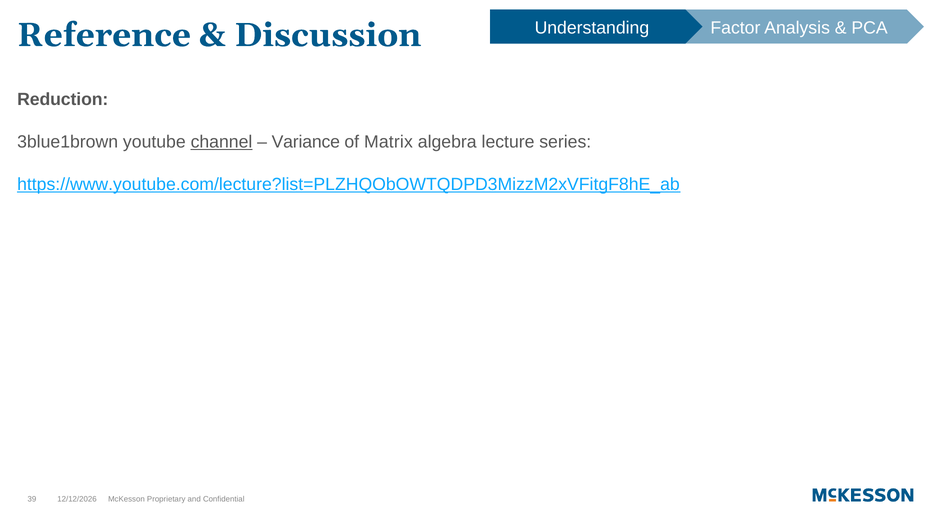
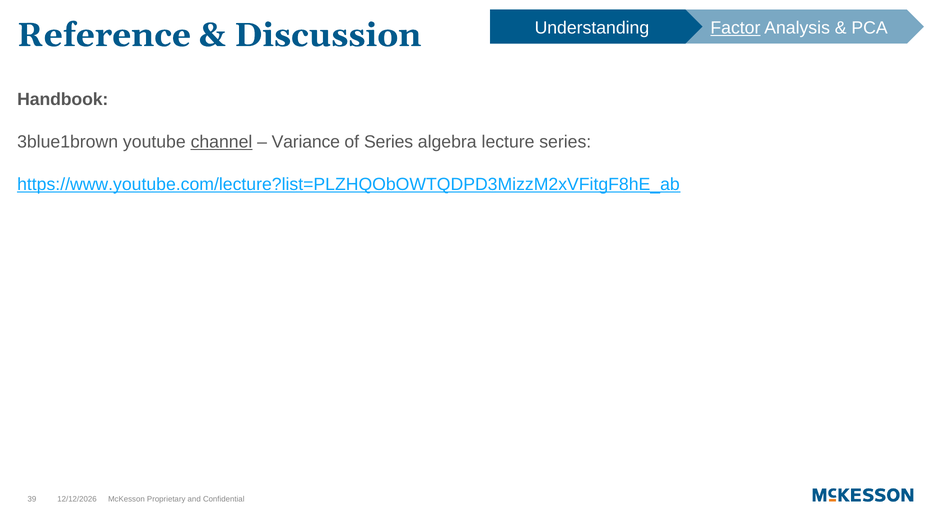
Factor underline: none -> present
Reduction: Reduction -> Handbook
of Matrix: Matrix -> Series
